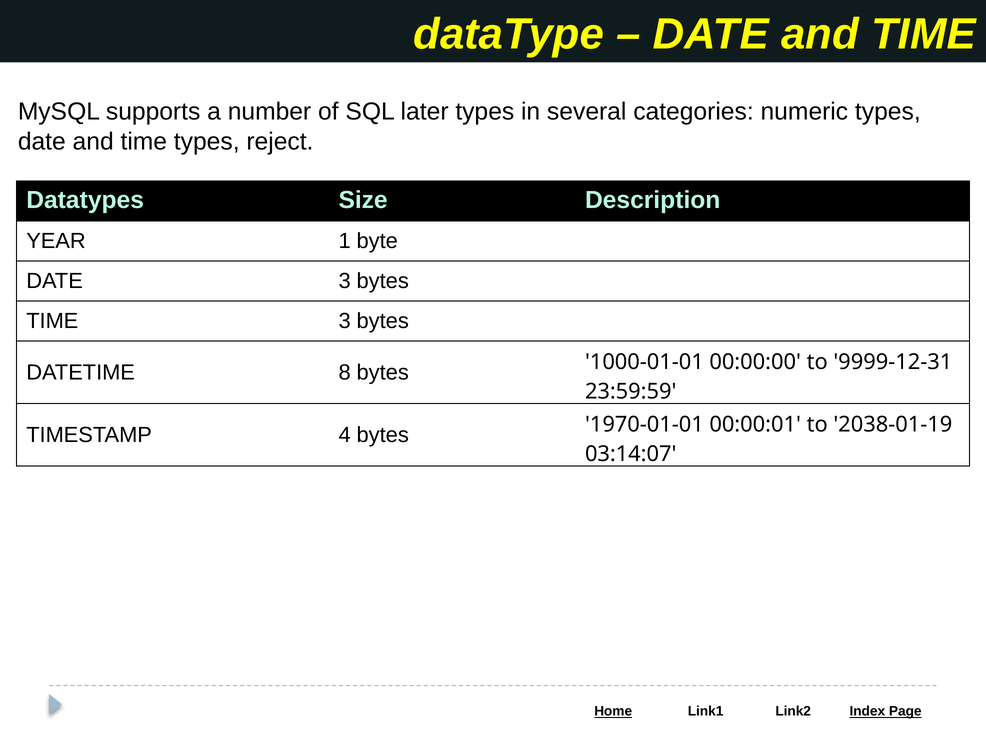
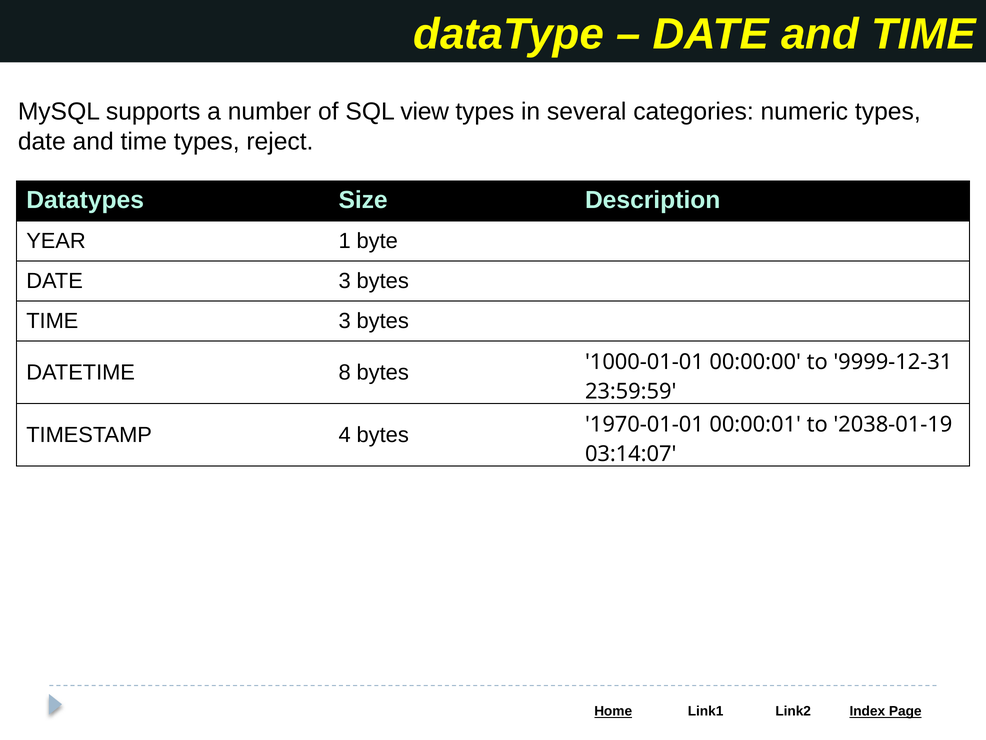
later: later -> view
